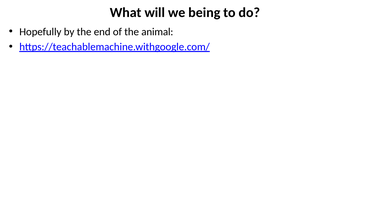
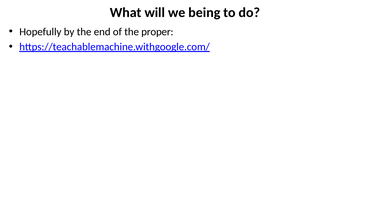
animal: animal -> proper
